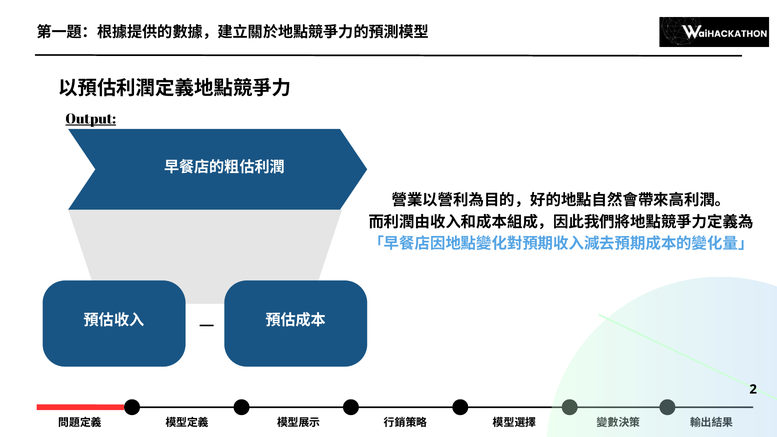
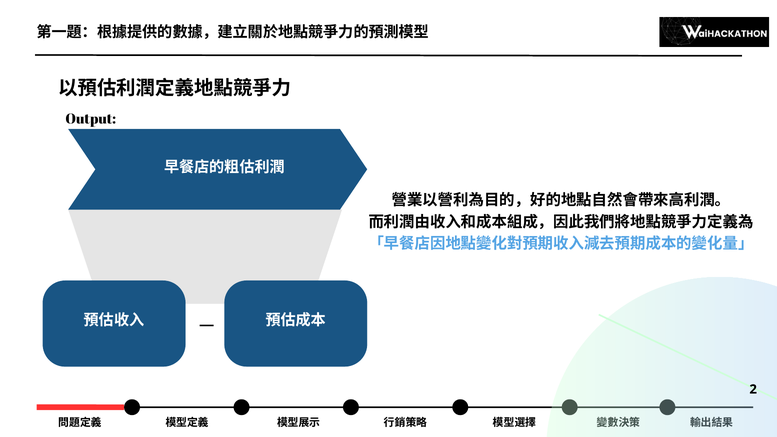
Output underline: present -> none
